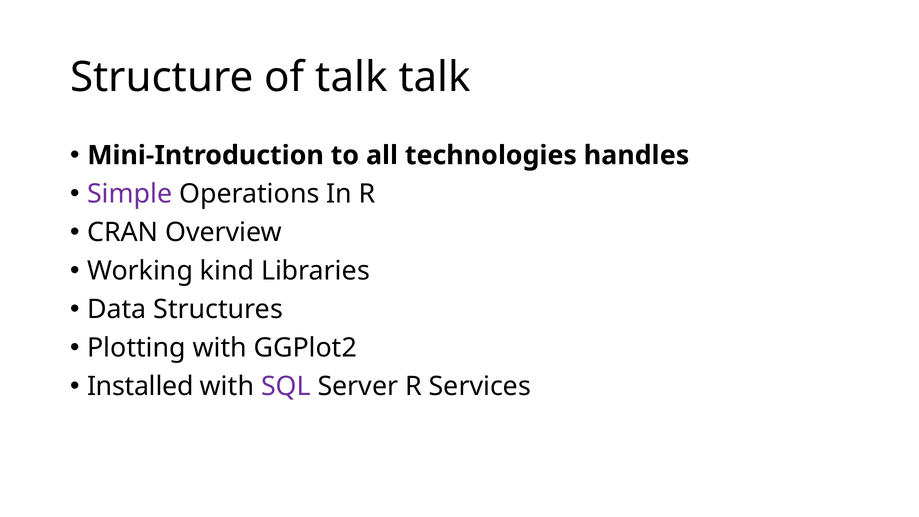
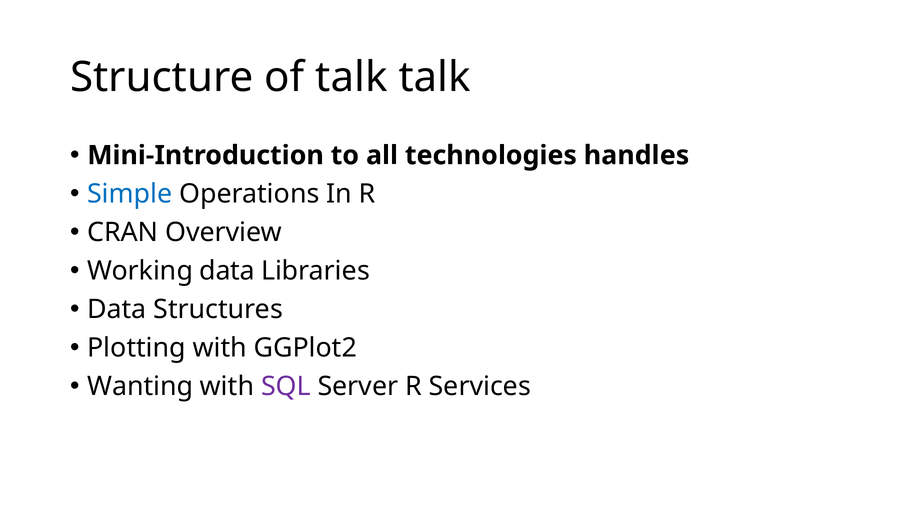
Simple colour: purple -> blue
Working kind: kind -> data
Installed: Installed -> Wanting
